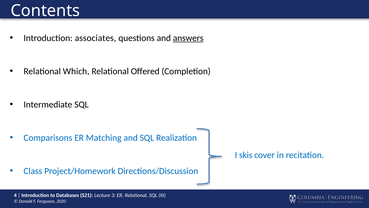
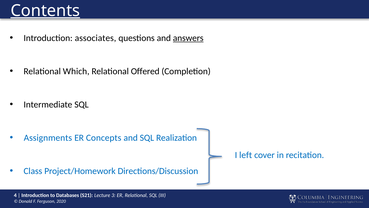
Contents underline: none -> present
Comparisons: Comparisons -> Assignments
Matching: Matching -> Concepts
skis: skis -> left
